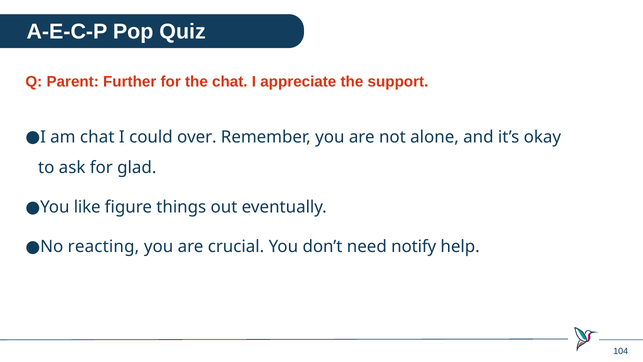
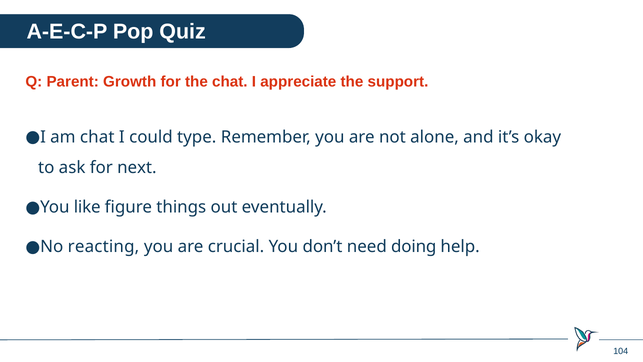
Further: Further -> Growth
over: over -> type
glad: glad -> next
notify: notify -> doing
